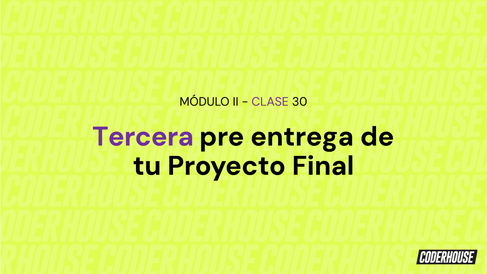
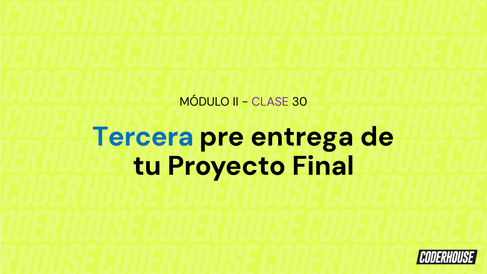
Tercera colour: purple -> blue
